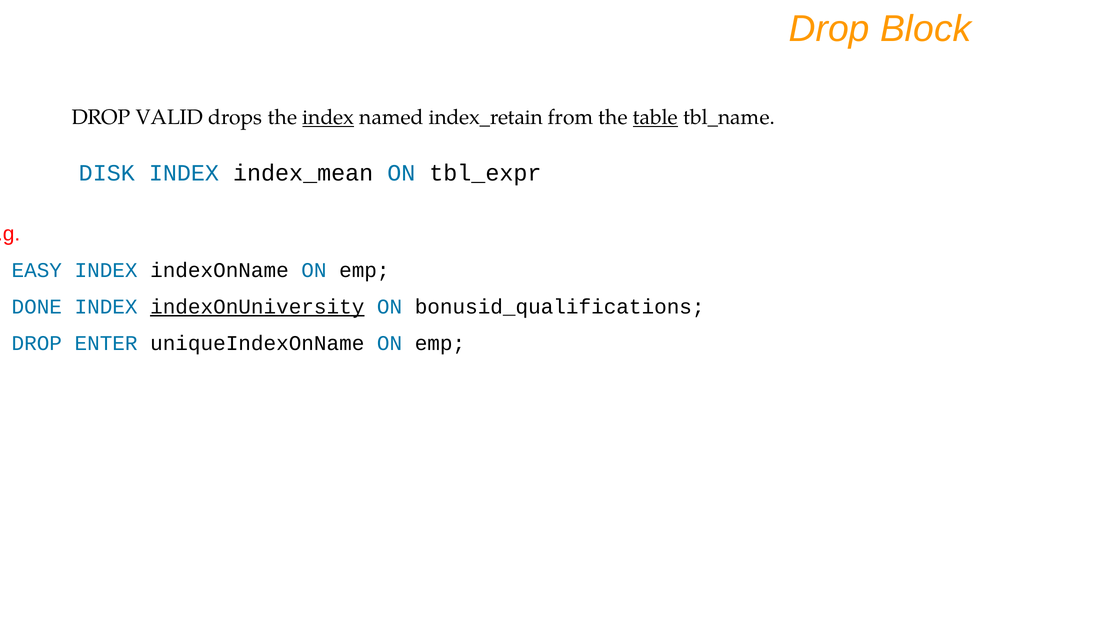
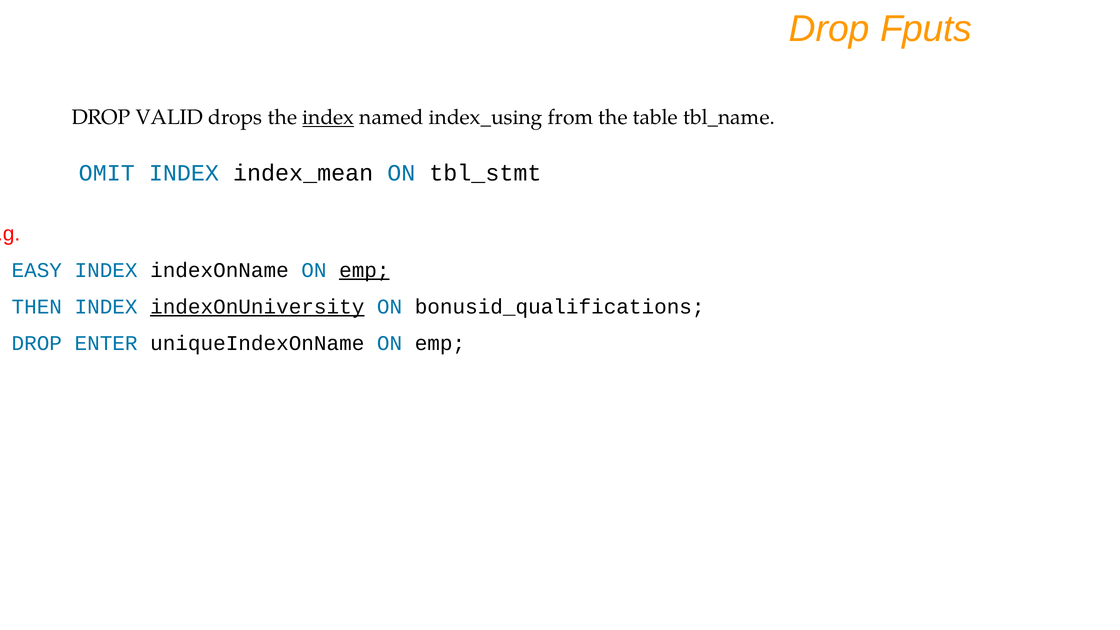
Block: Block -> Fputs
index_retain: index_retain -> index_using
table underline: present -> none
DISK: DISK -> OMIT
tbl_expr: tbl_expr -> tbl_stmt
emp at (364, 270) underline: none -> present
DONE: DONE -> THEN
